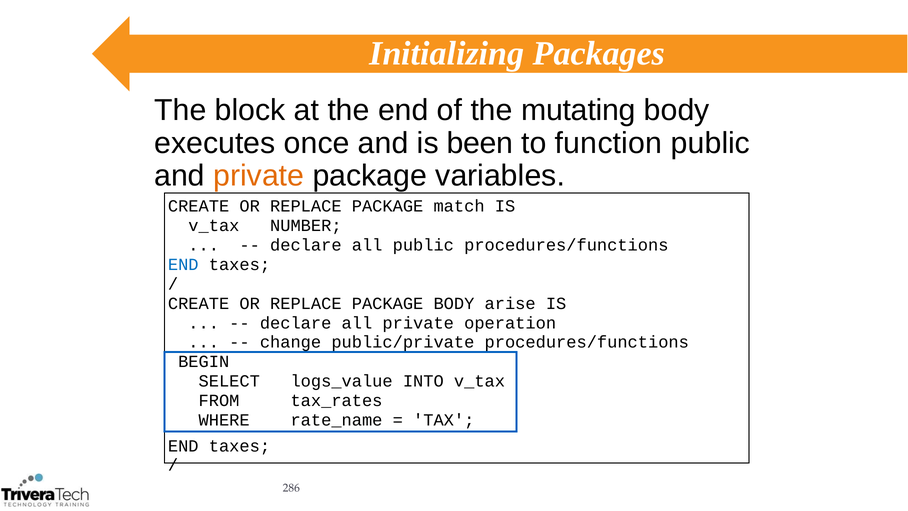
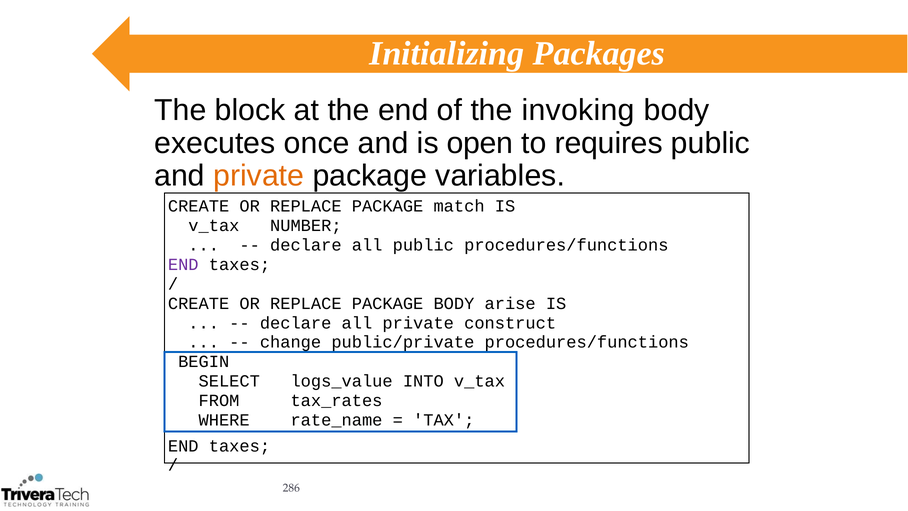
mutating: mutating -> invoking
been: been -> open
function: function -> requires
END at (183, 265) colour: blue -> purple
operation: operation -> construct
